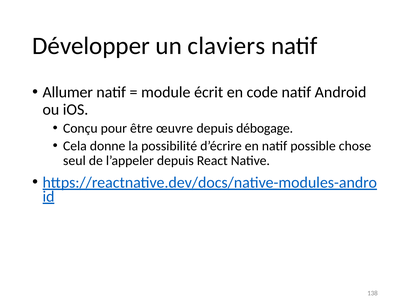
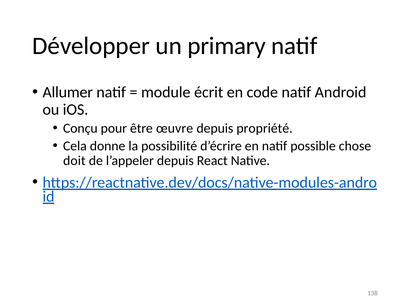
claviers: claviers -> primary
débogage: débogage -> propriété
seul: seul -> doit
